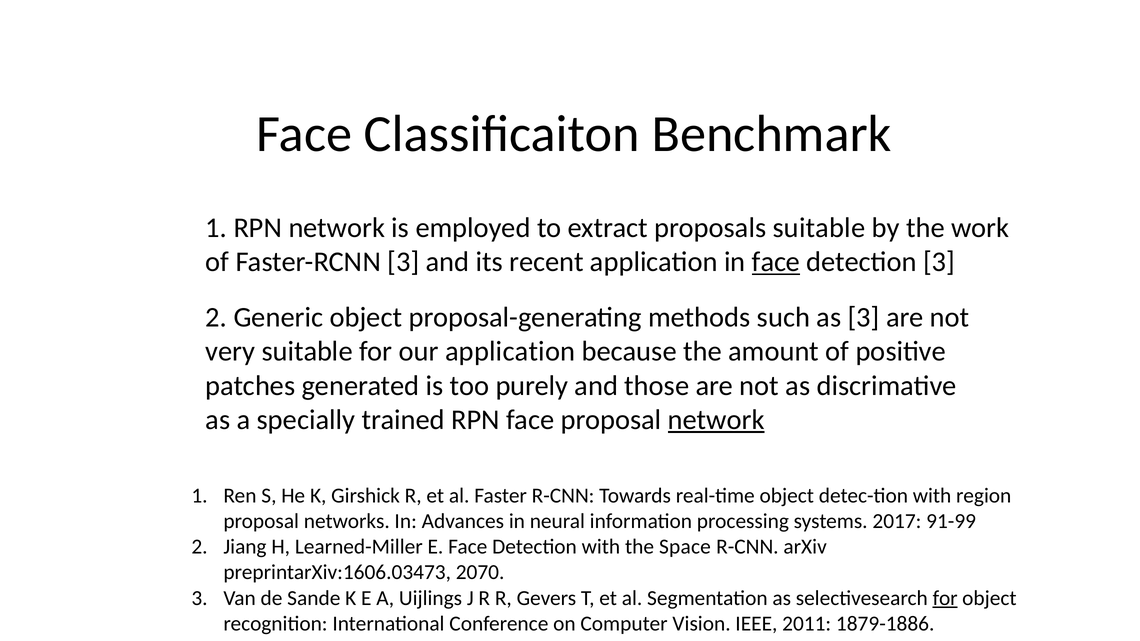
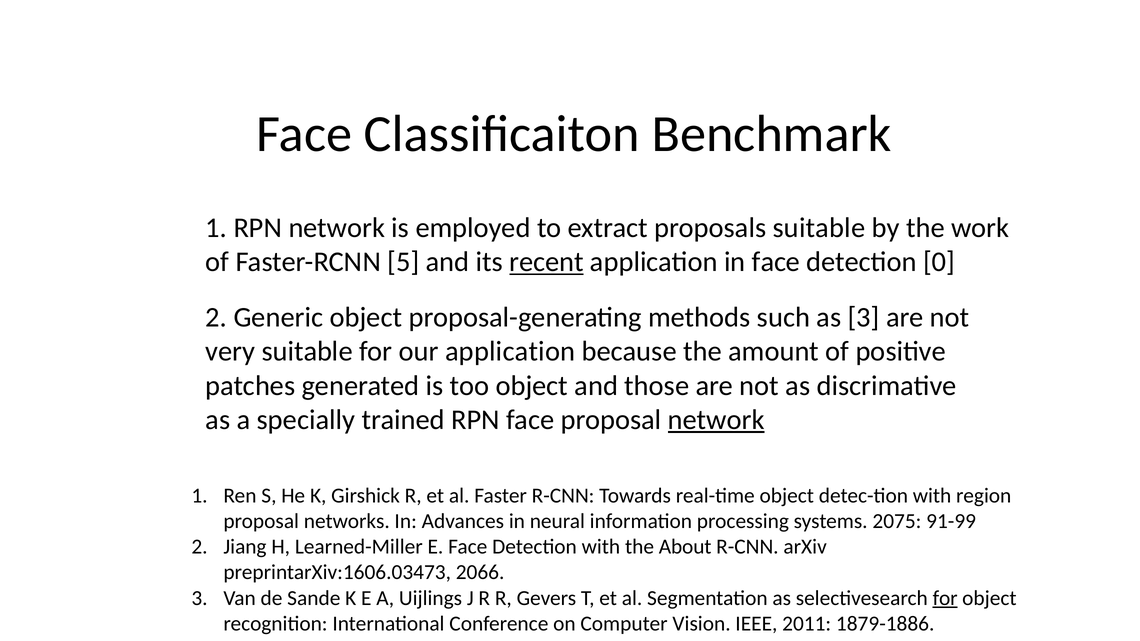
Faster-RCNN 3: 3 -> 5
recent underline: none -> present
face at (776, 262) underline: present -> none
detection 3: 3 -> 0
too purely: purely -> object
2017: 2017 -> 2075
Space: Space -> About
2070: 2070 -> 2066
